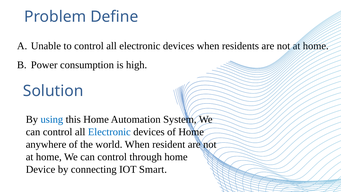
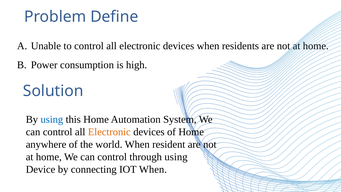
Electronic at (109, 132) colour: blue -> orange
through home: home -> using
IOT Smart: Smart -> When
